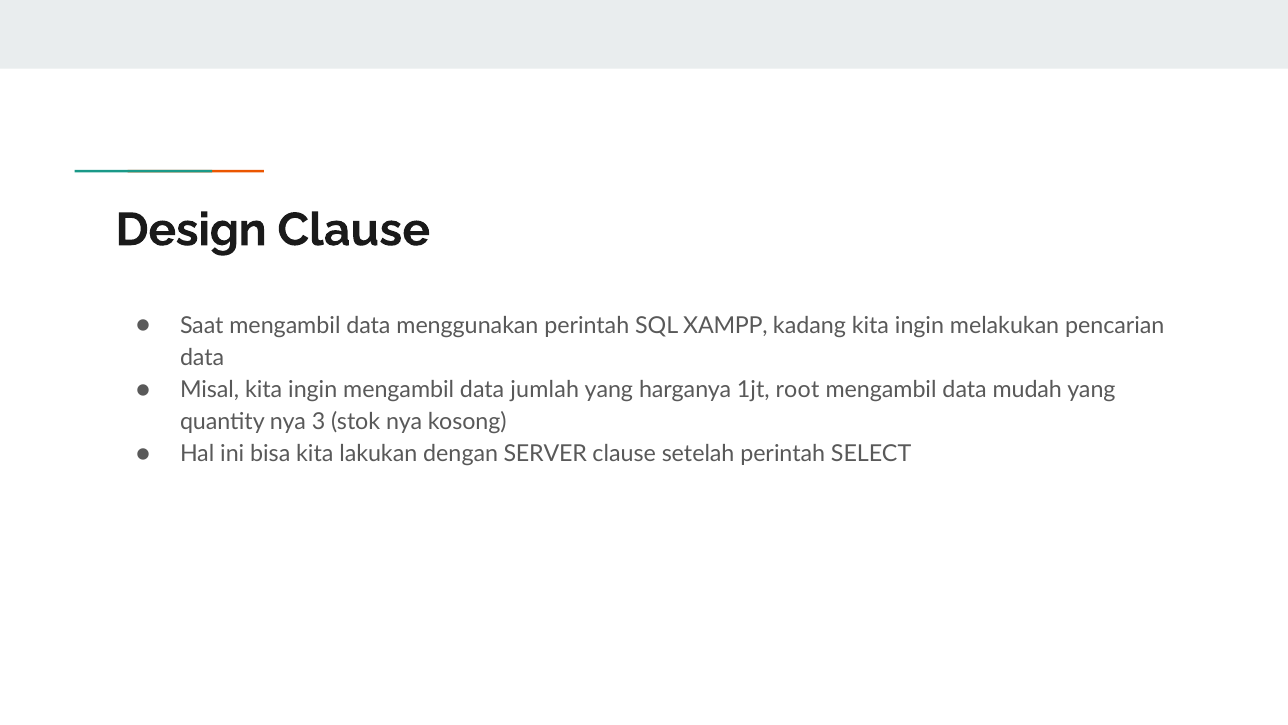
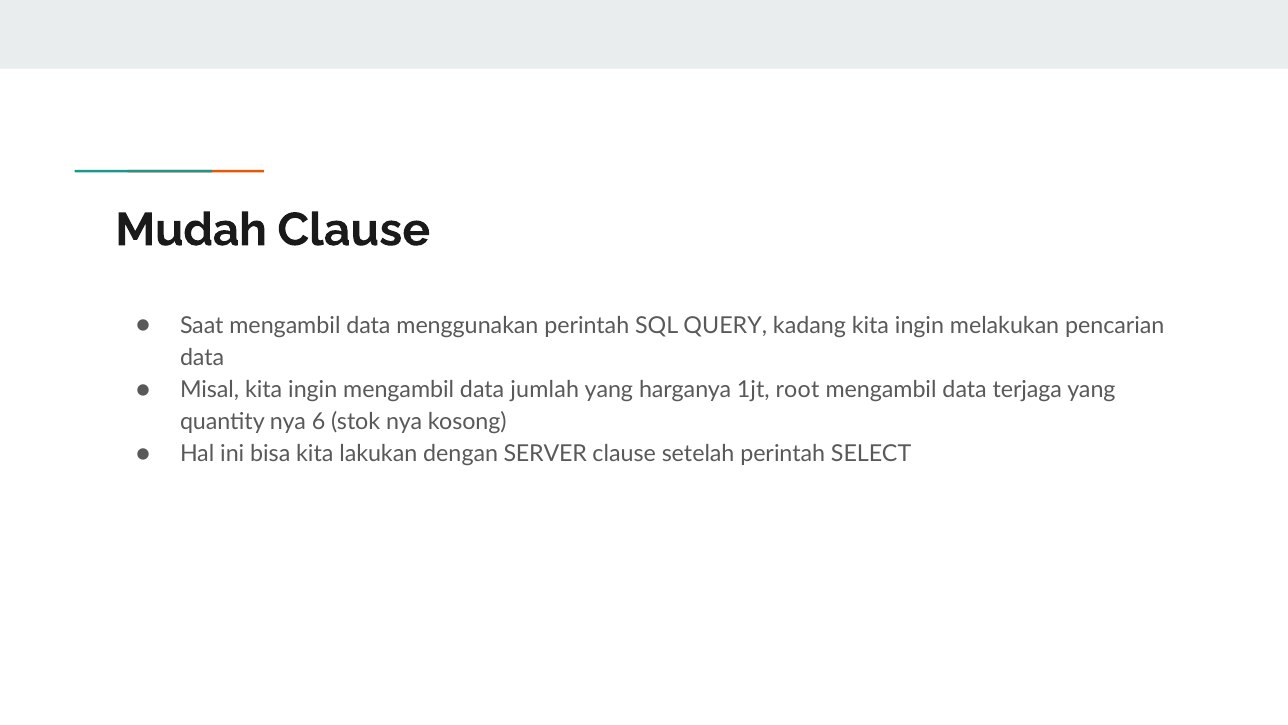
Design: Design -> Mudah
XAMPP: XAMPP -> QUERY
mudah: mudah -> terjaga
3: 3 -> 6
